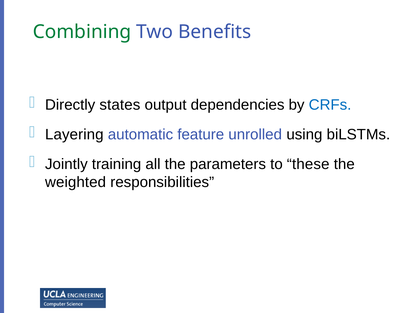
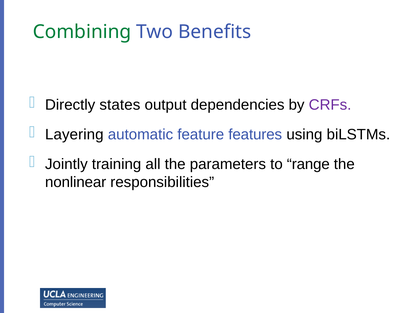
CRFs colour: blue -> purple
unrolled: unrolled -> features
these: these -> range
weighted: weighted -> nonlinear
